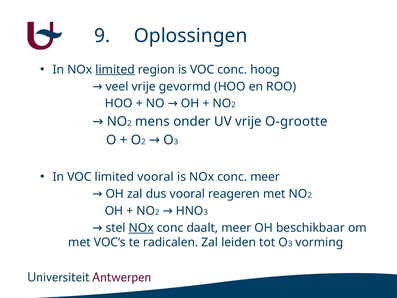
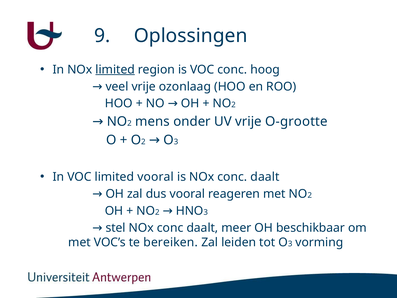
gevormd: gevormd -> ozonlaag
is NOx conc meer: meer -> daalt
NOx at (141, 228) underline: present -> none
radicalen: radicalen -> bereiken
